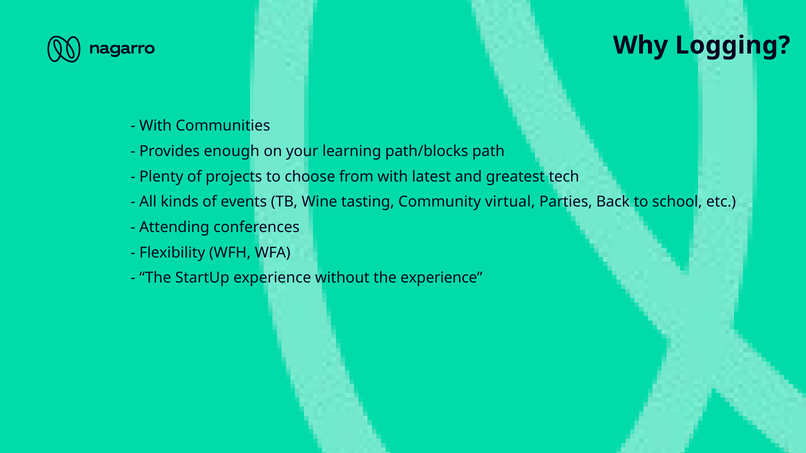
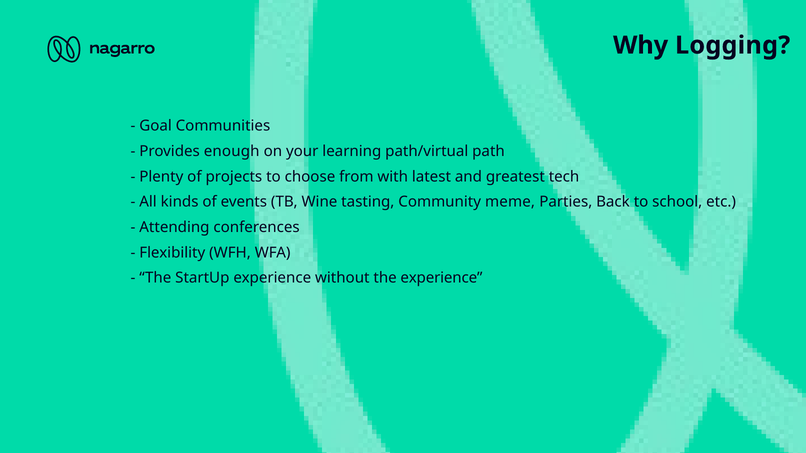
With at (156, 126): With -> Goal
path/blocks: path/blocks -> path/virtual
virtual: virtual -> meme
